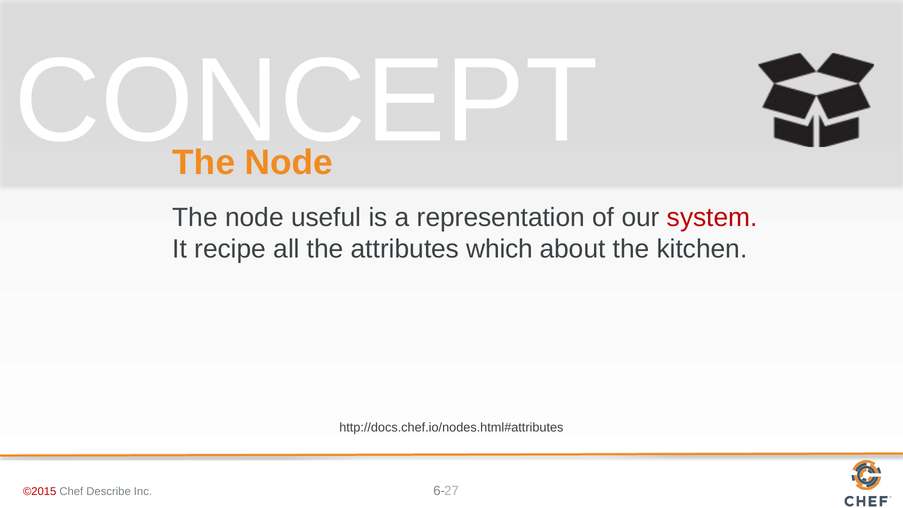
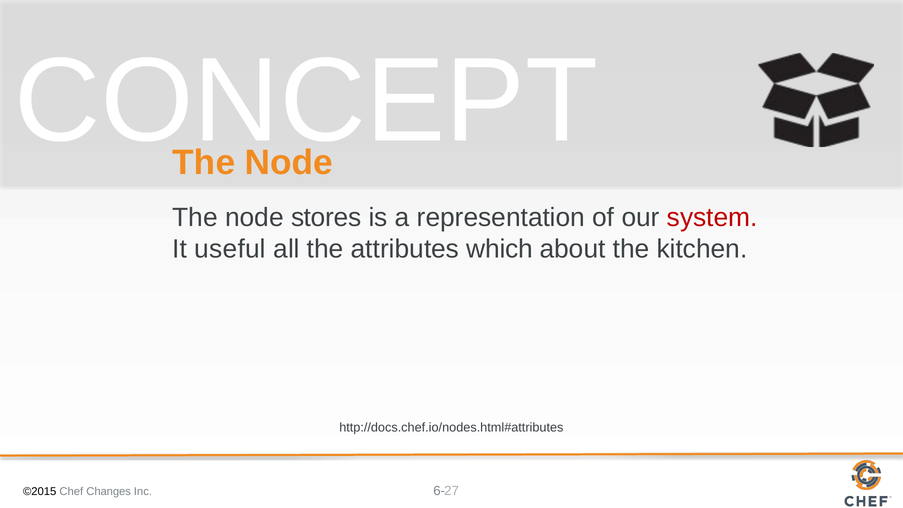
useful: useful -> stores
recipe: recipe -> useful
©2015 colour: red -> black
Describe: Describe -> Changes
